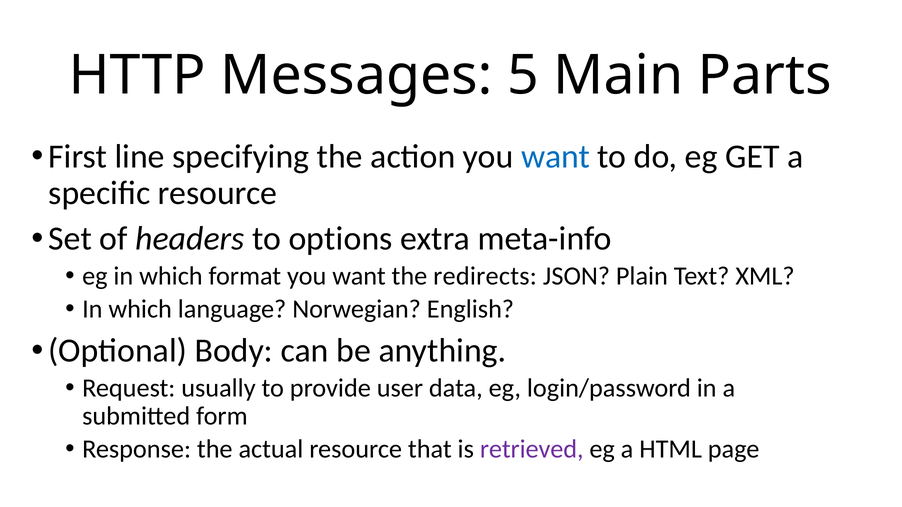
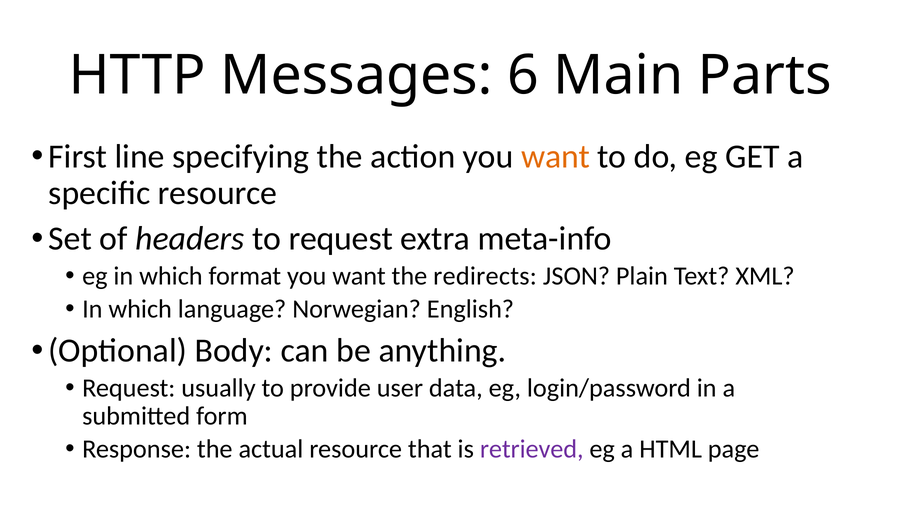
5: 5 -> 6
want at (555, 156) colour: blue -> orange
to options: options -> request
